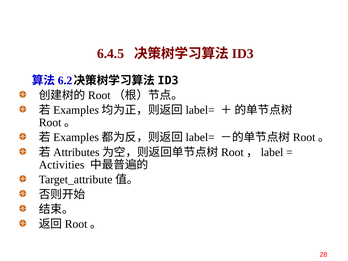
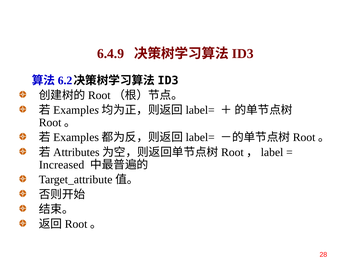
6.4.5: 6.4.5 -> 6.4.9
Activities: Activities -> Increased
